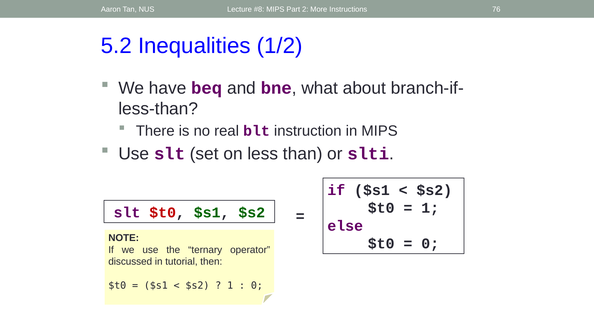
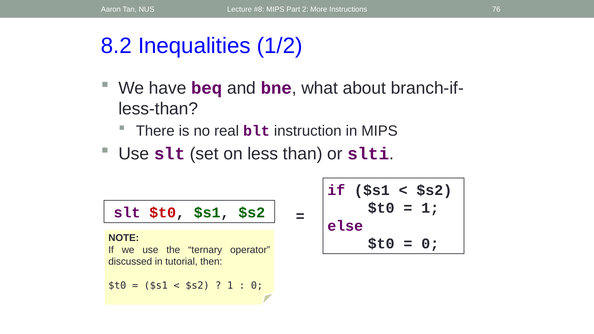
5.2: 5.2 -> 8.2
